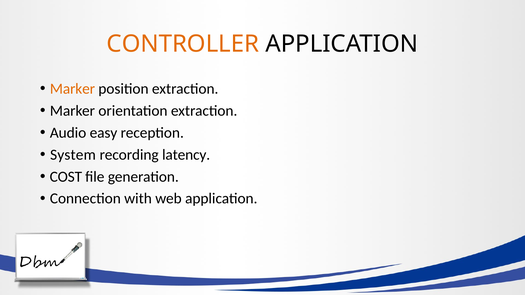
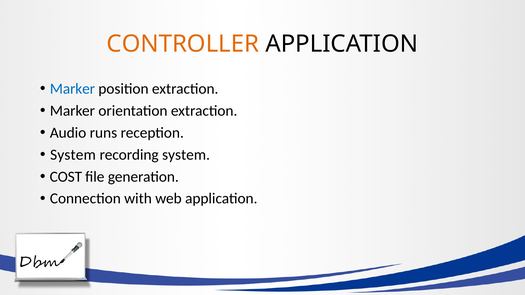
Marker at (72, 89) colour: orange -> blue
easy: easy -> runs
recording latency: latency -> system
